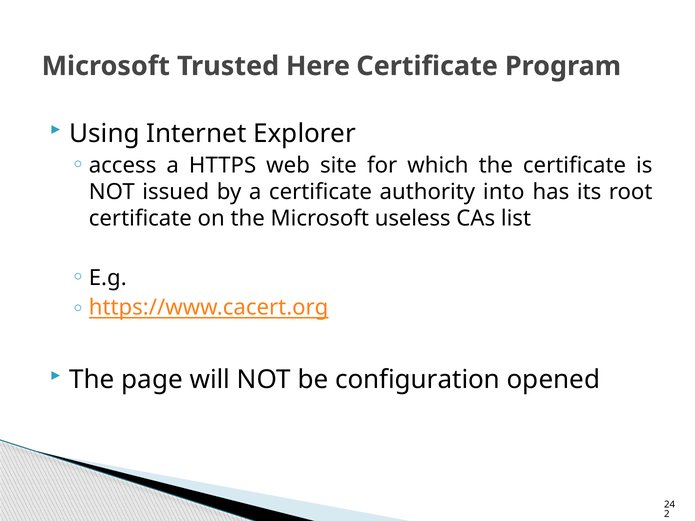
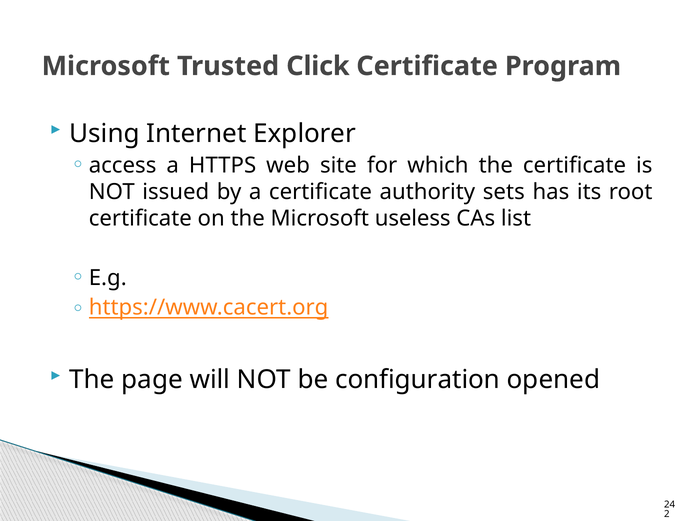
Here: Here -> Click
into: into -> sets
